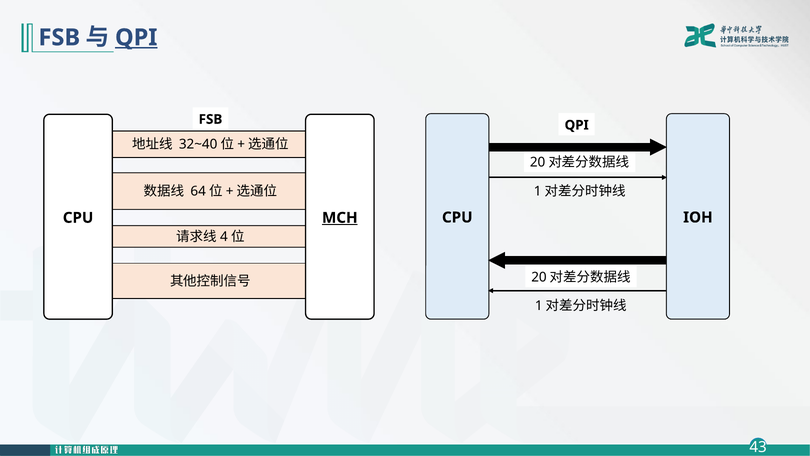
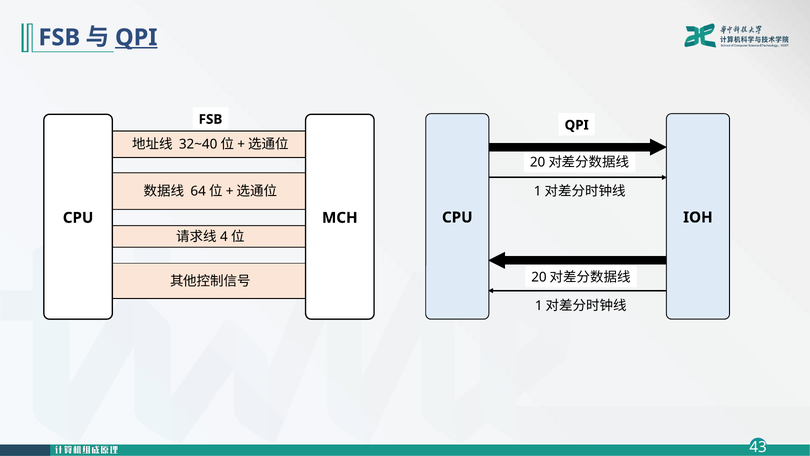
MCH underline: present -> none
